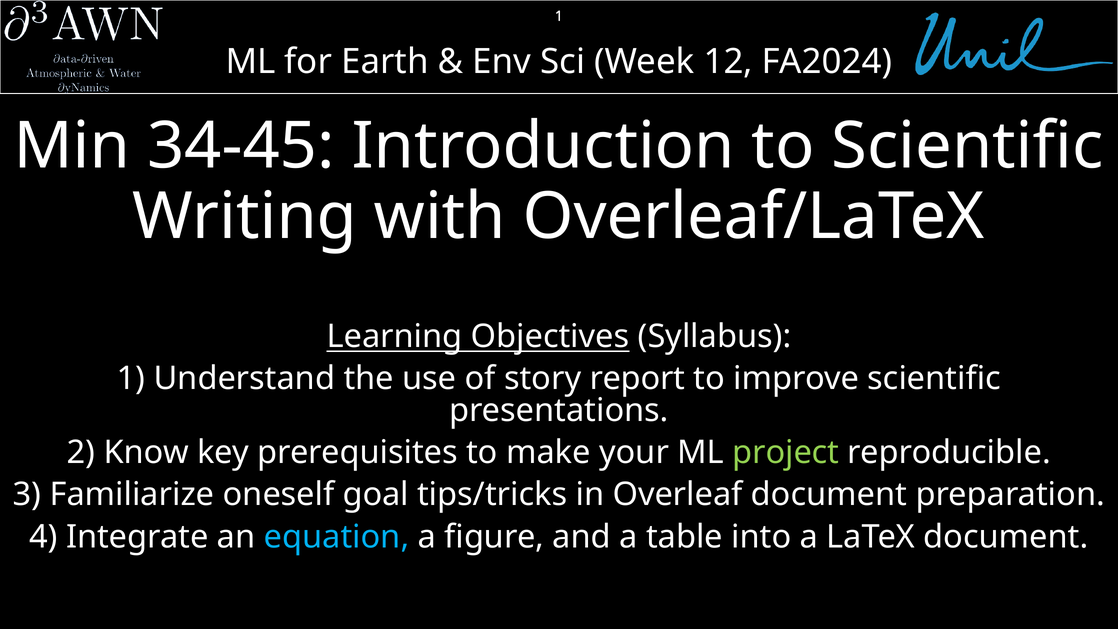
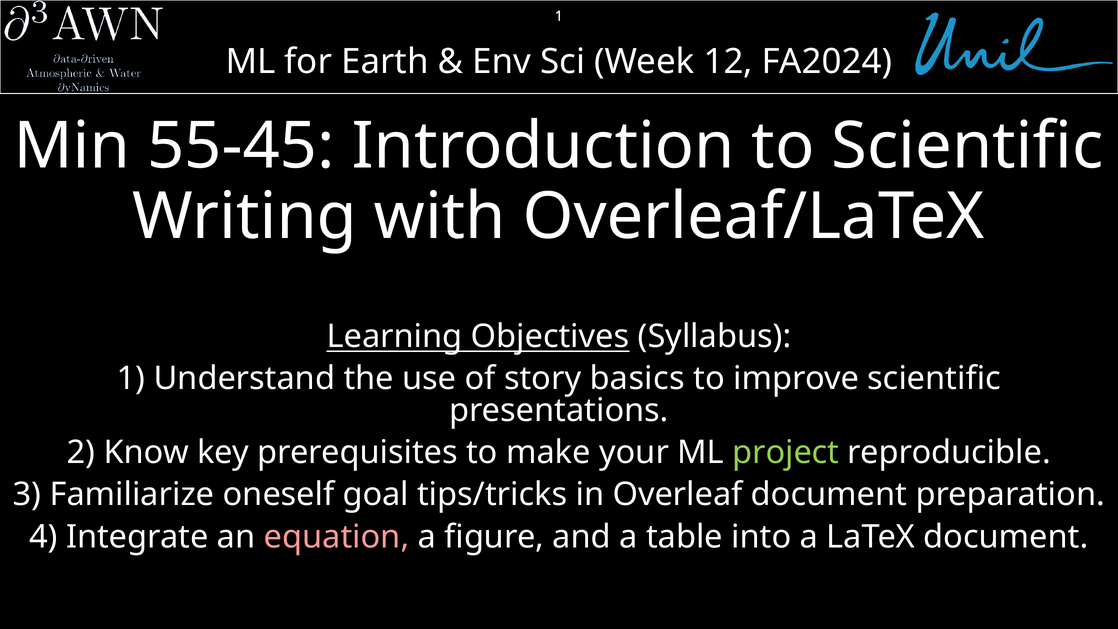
34-45: 34-45 -> 55-45
report: report -> basics
equation colour: light blue -> pink
